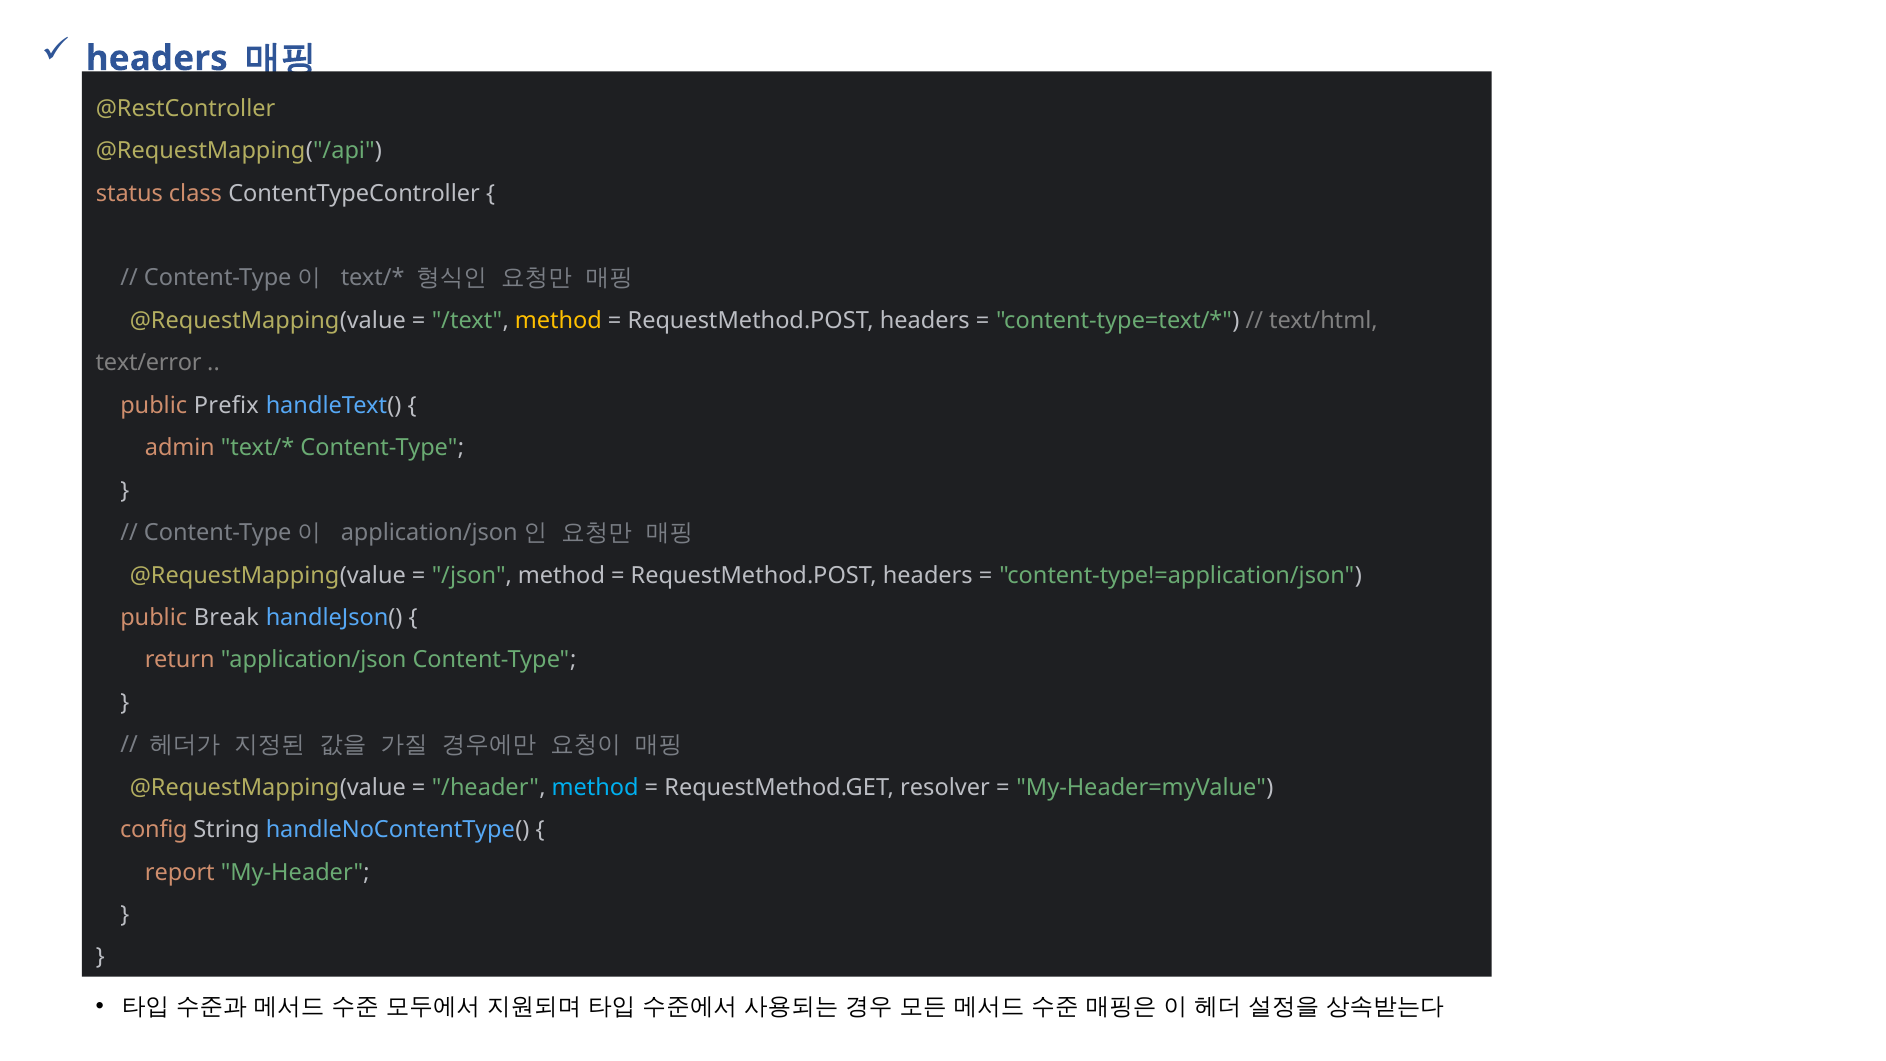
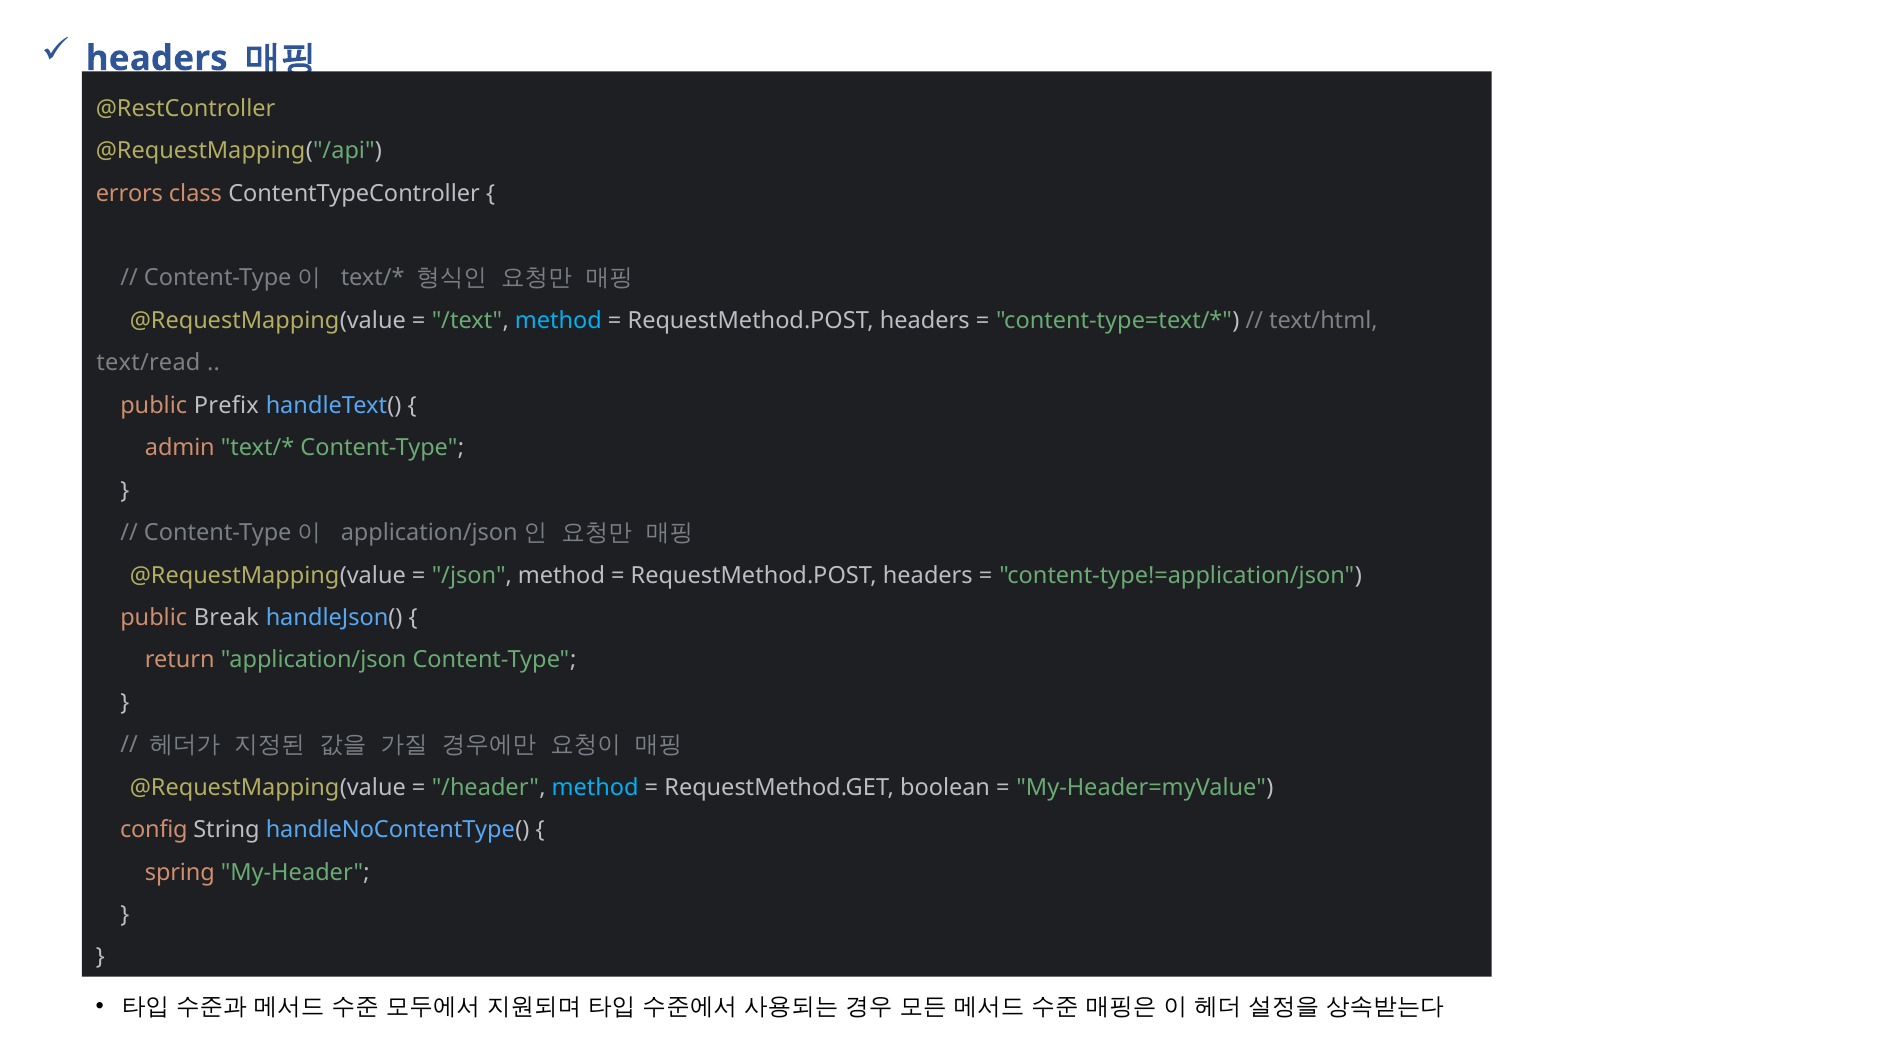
status: status -> errors
method at (558, 321) colour: yellow -> light blue
text/error: text/error -> text/read
resolver: resolver -> boolean
report: report -> spring
